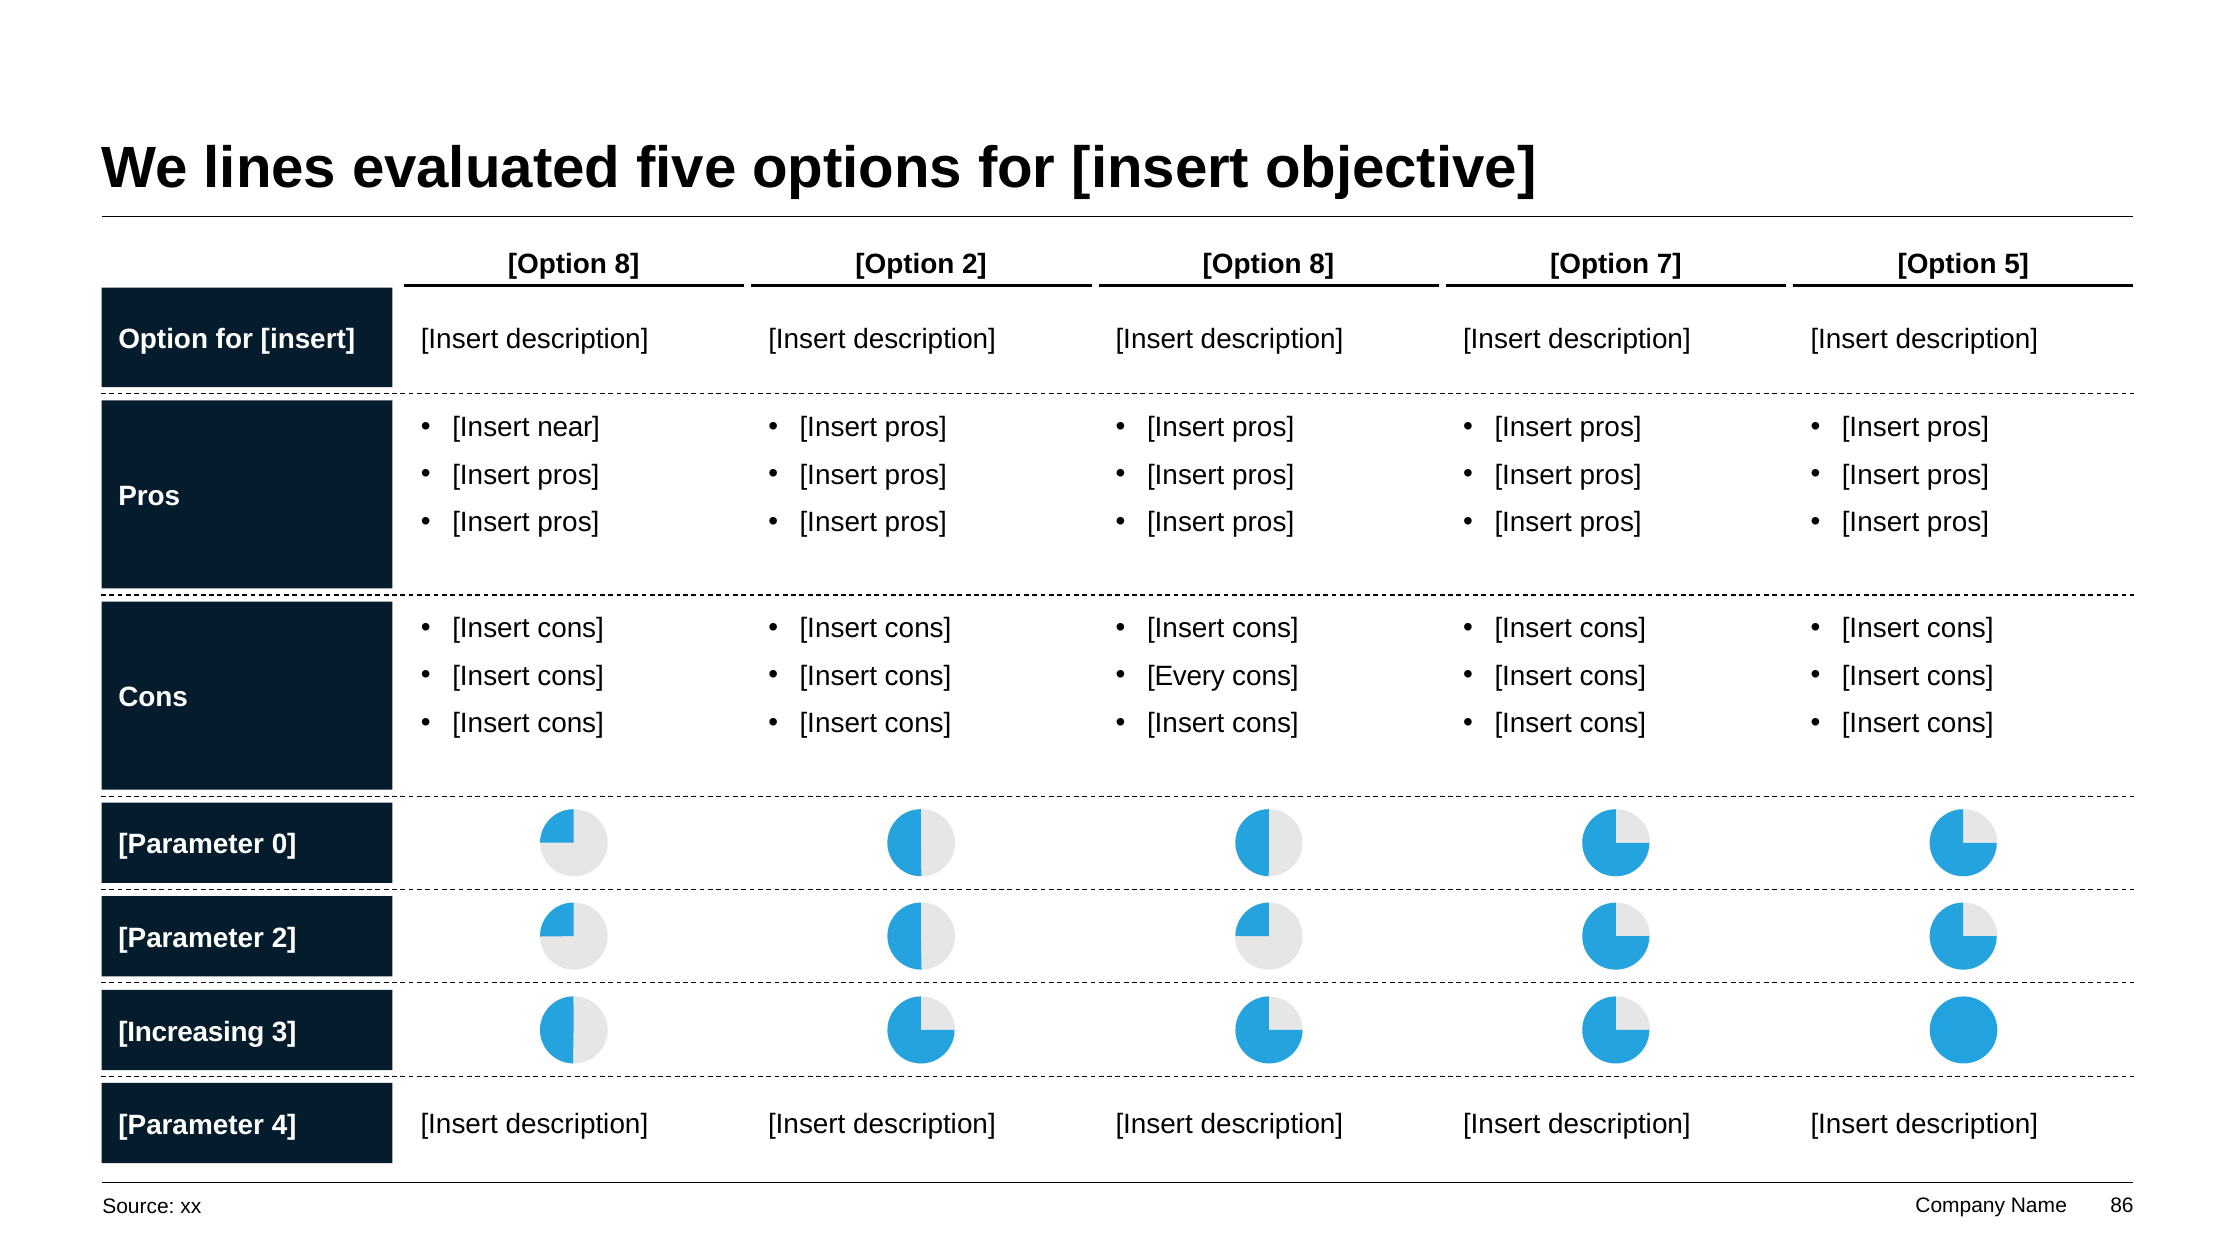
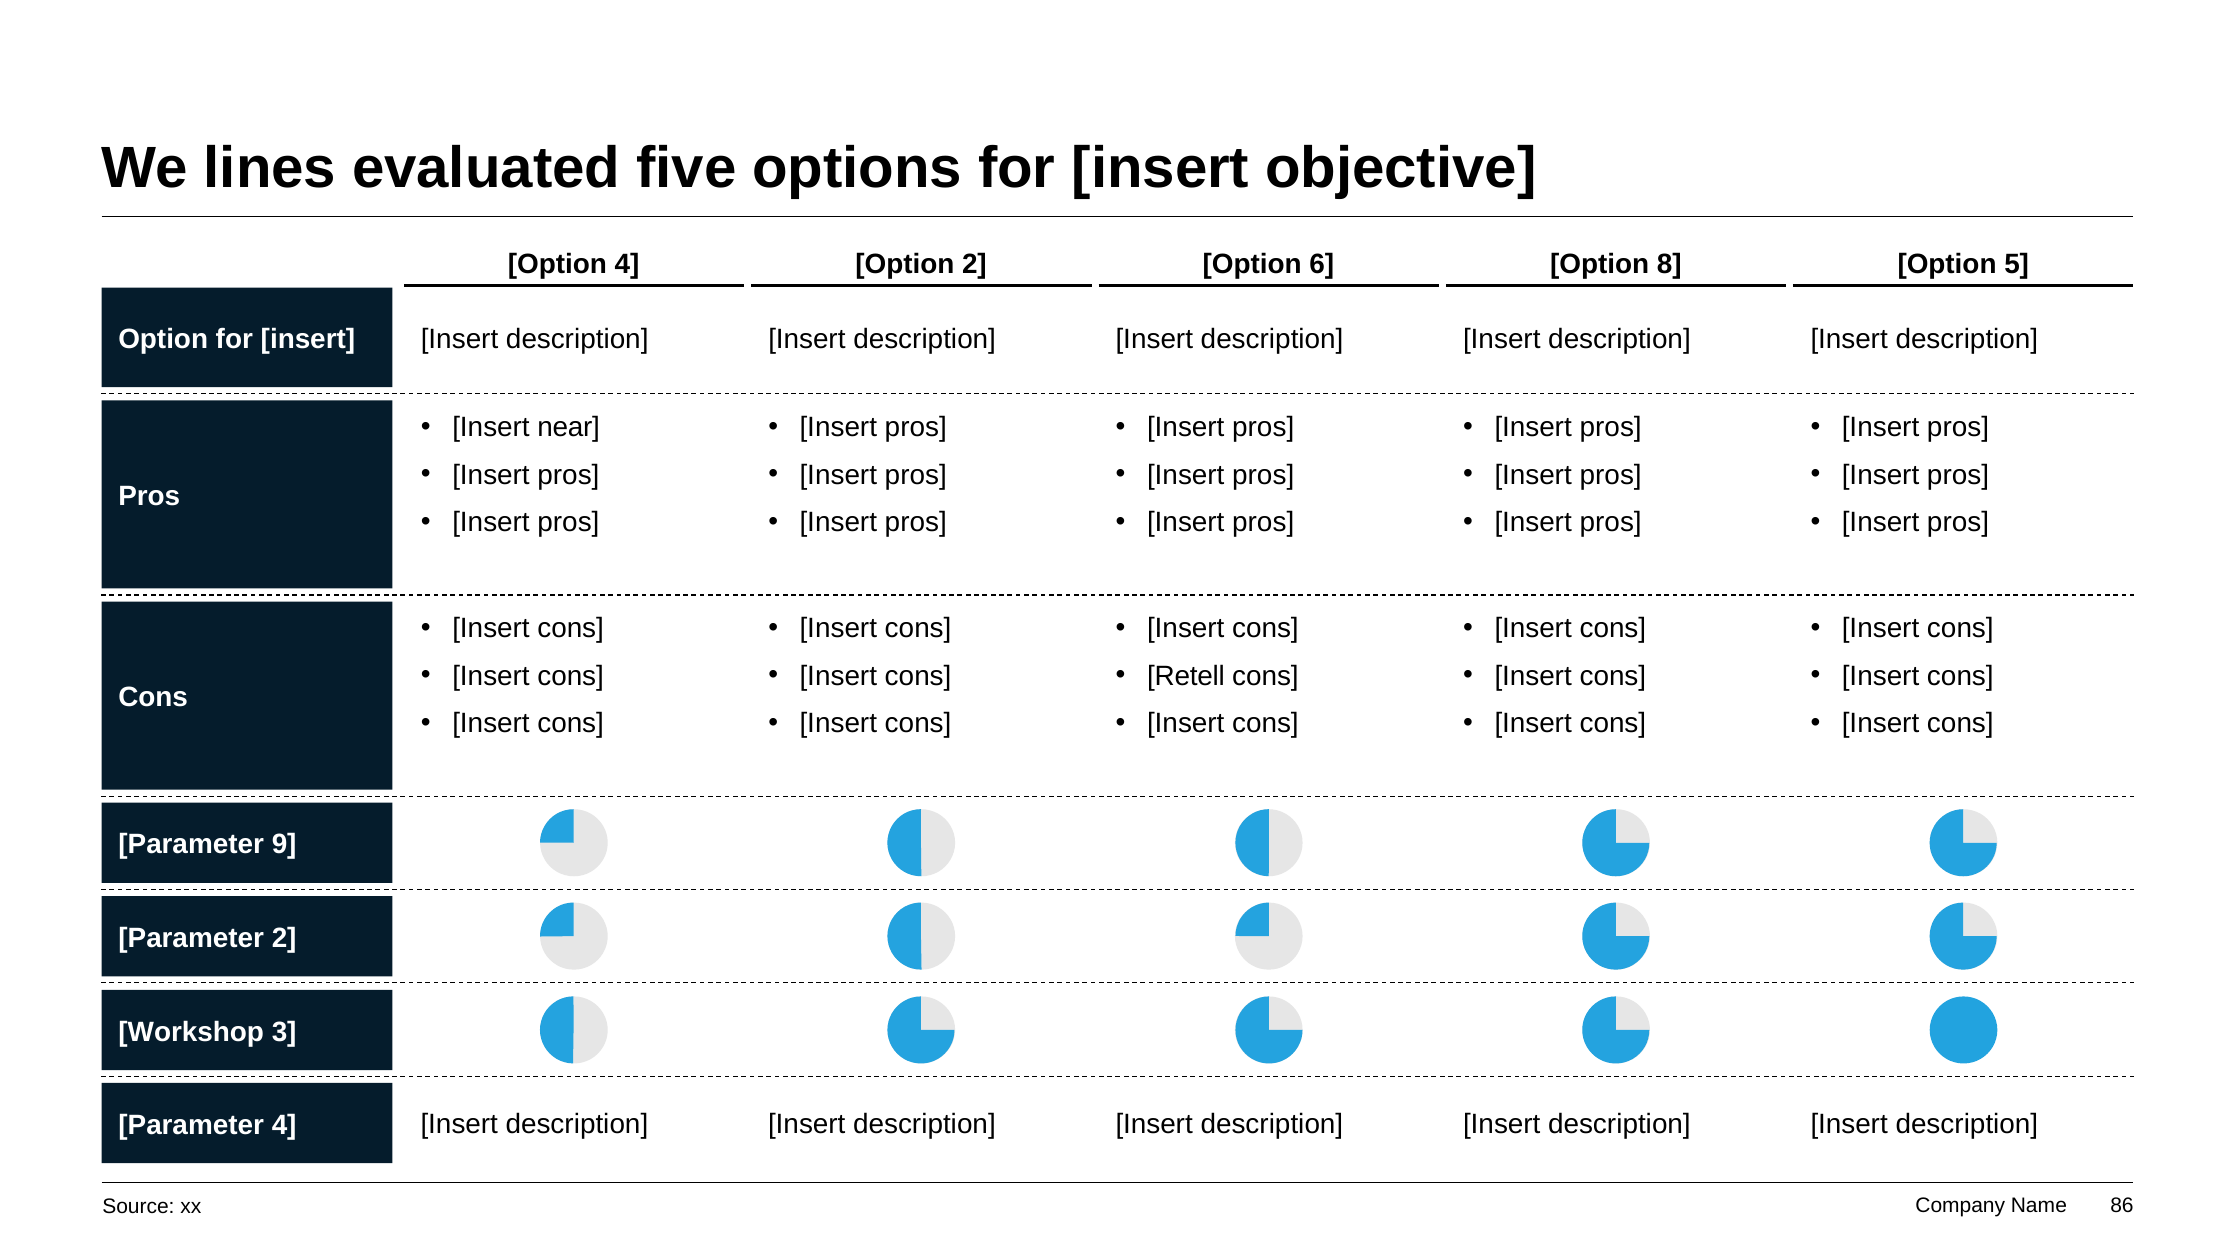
8 at (627, 264): 8 -> 4
8 at (1322, 264): 8 -> 6
7: 7 -> 8
Every: Every -> Retell
0: 0 -> 9
Increasing: Increasing -> Workshop
